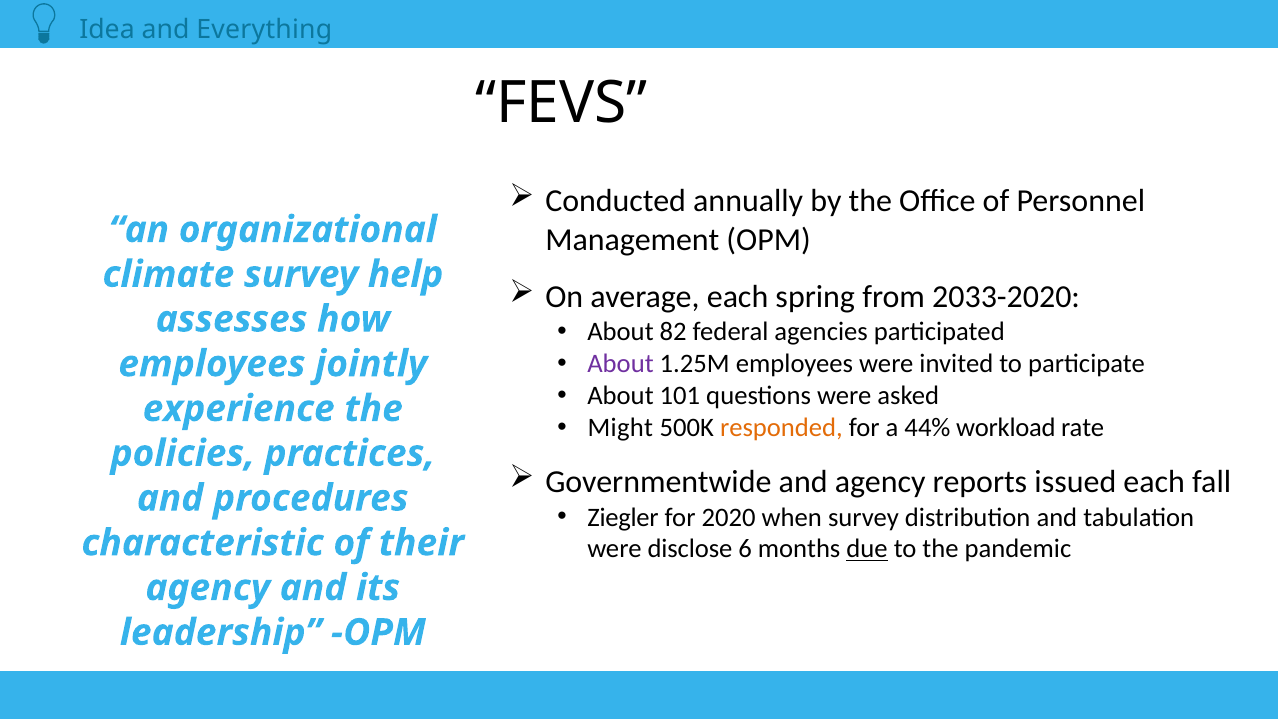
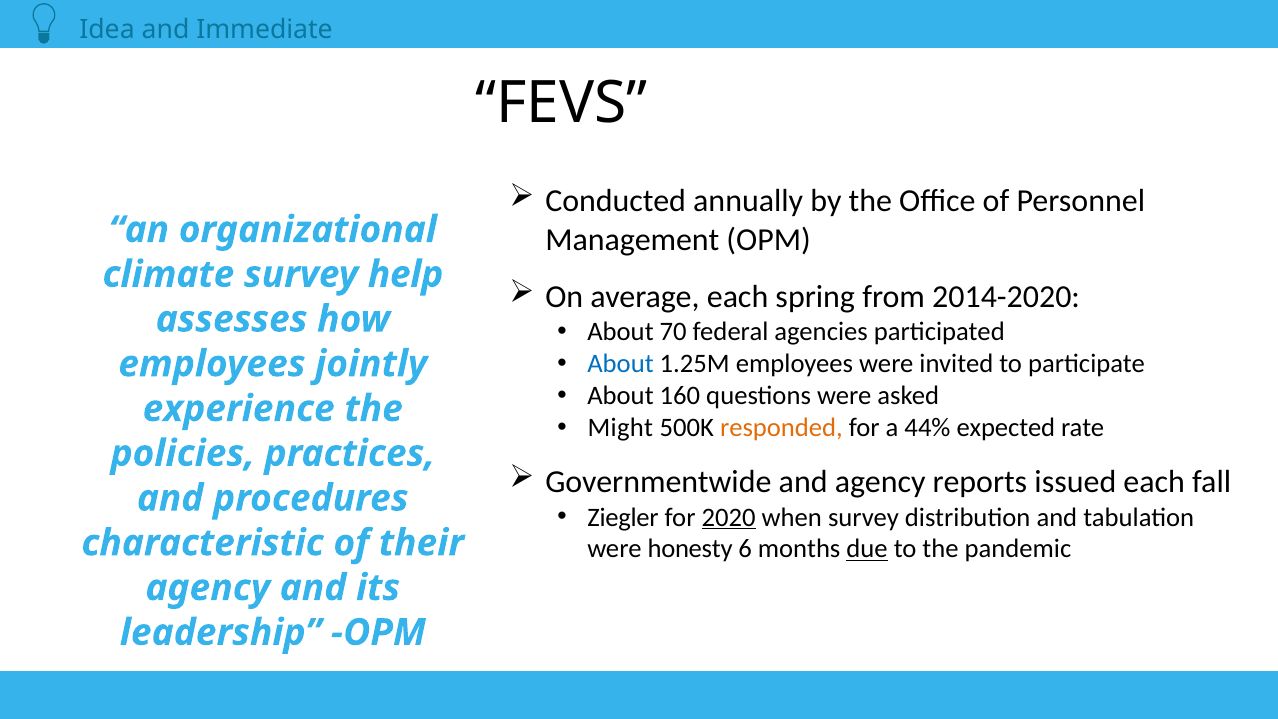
Everything: Everything -> Immediate
2033-2020: 2033-2020 -> 2014-2020
82: 82 -> 70
About at (620, 364) colour: purple -> blue
101: 101 -> 160
workload: workload -> expected
2020 underline: none -> present
disclose: disclose -> honesty
